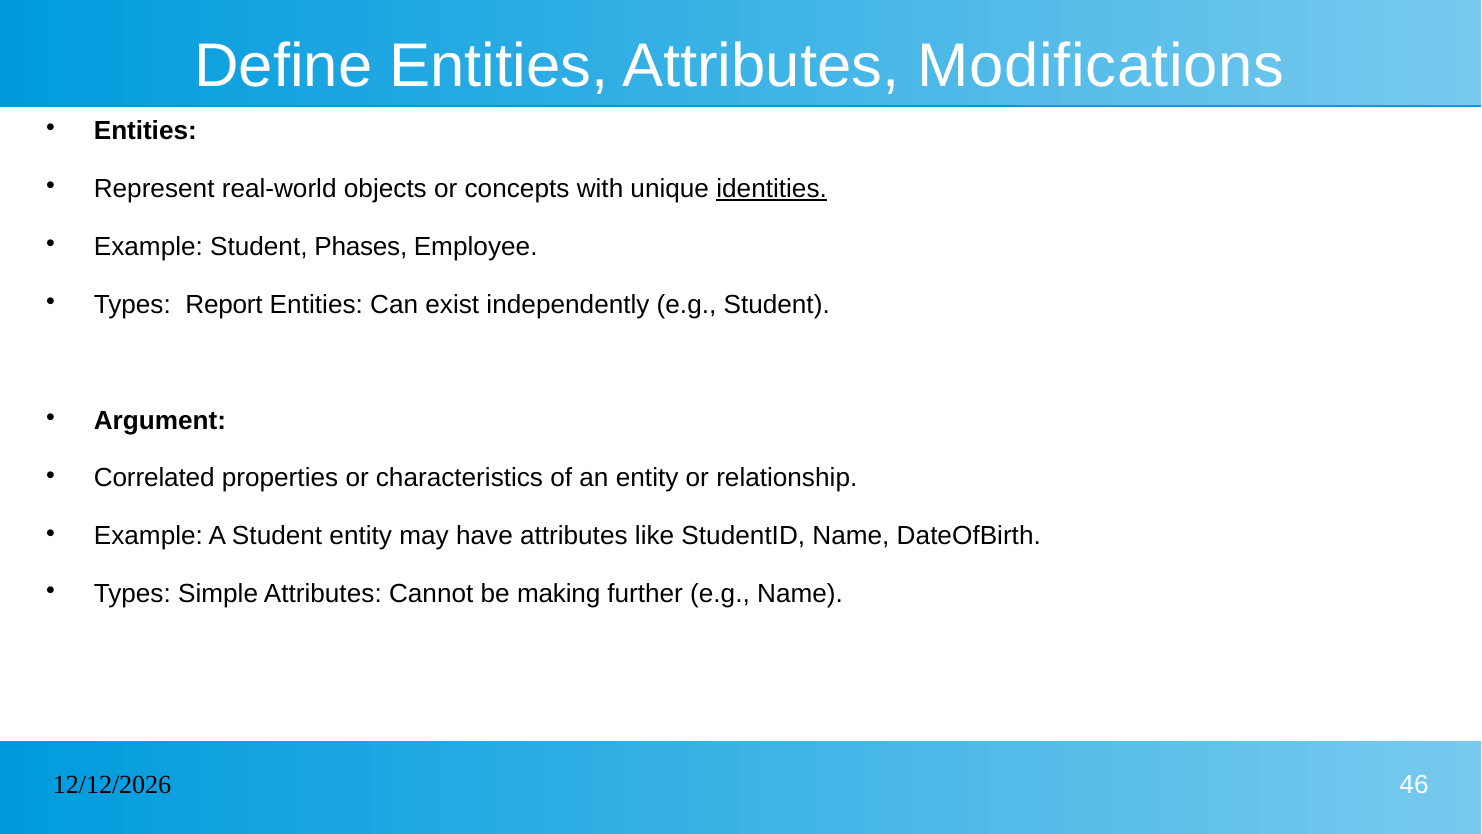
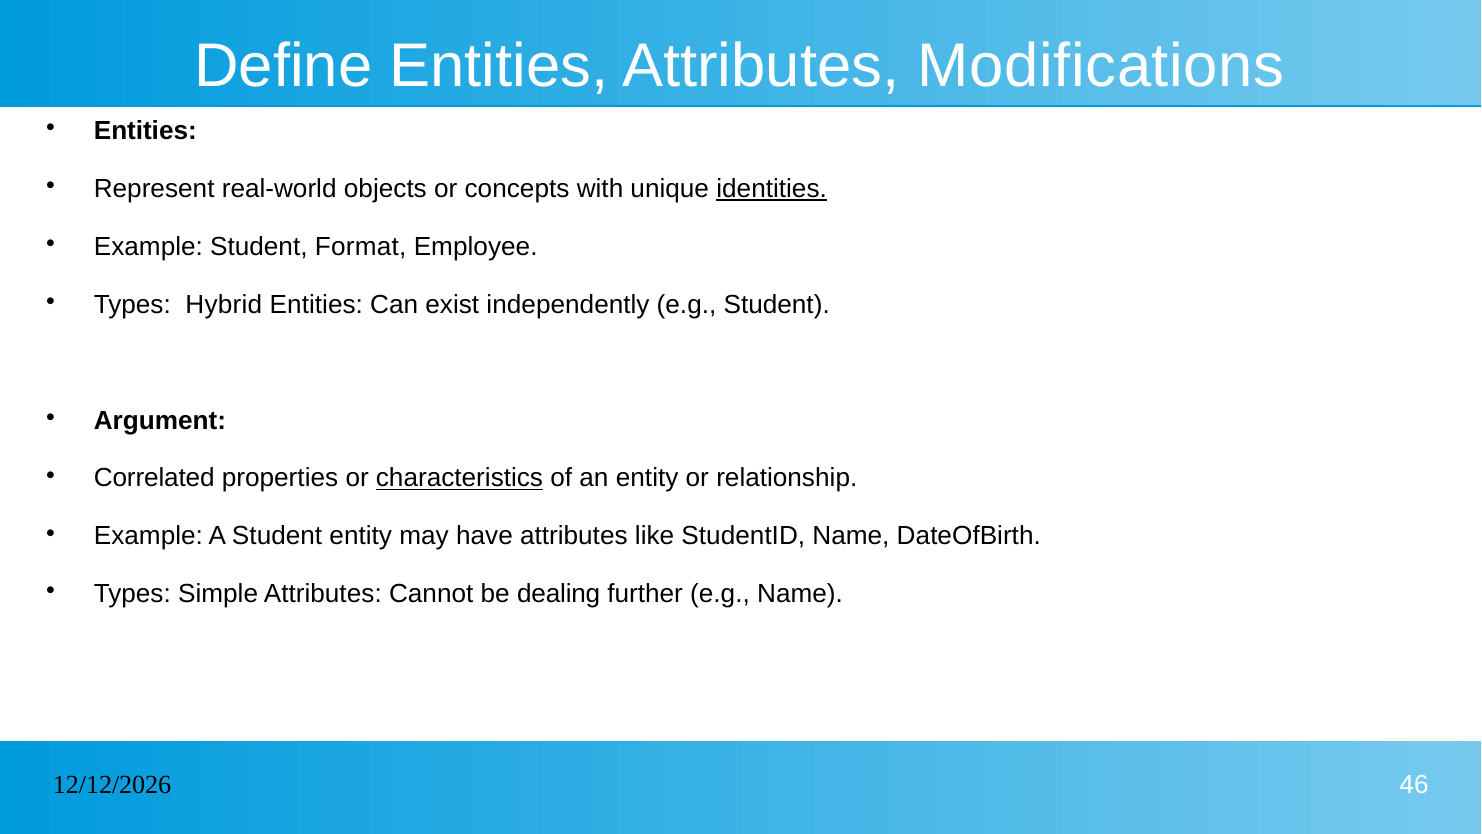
Phases: Phases -> Format
Report: Report -> Hybrid
characteristics underline: none -> present
making: making -> dealing
